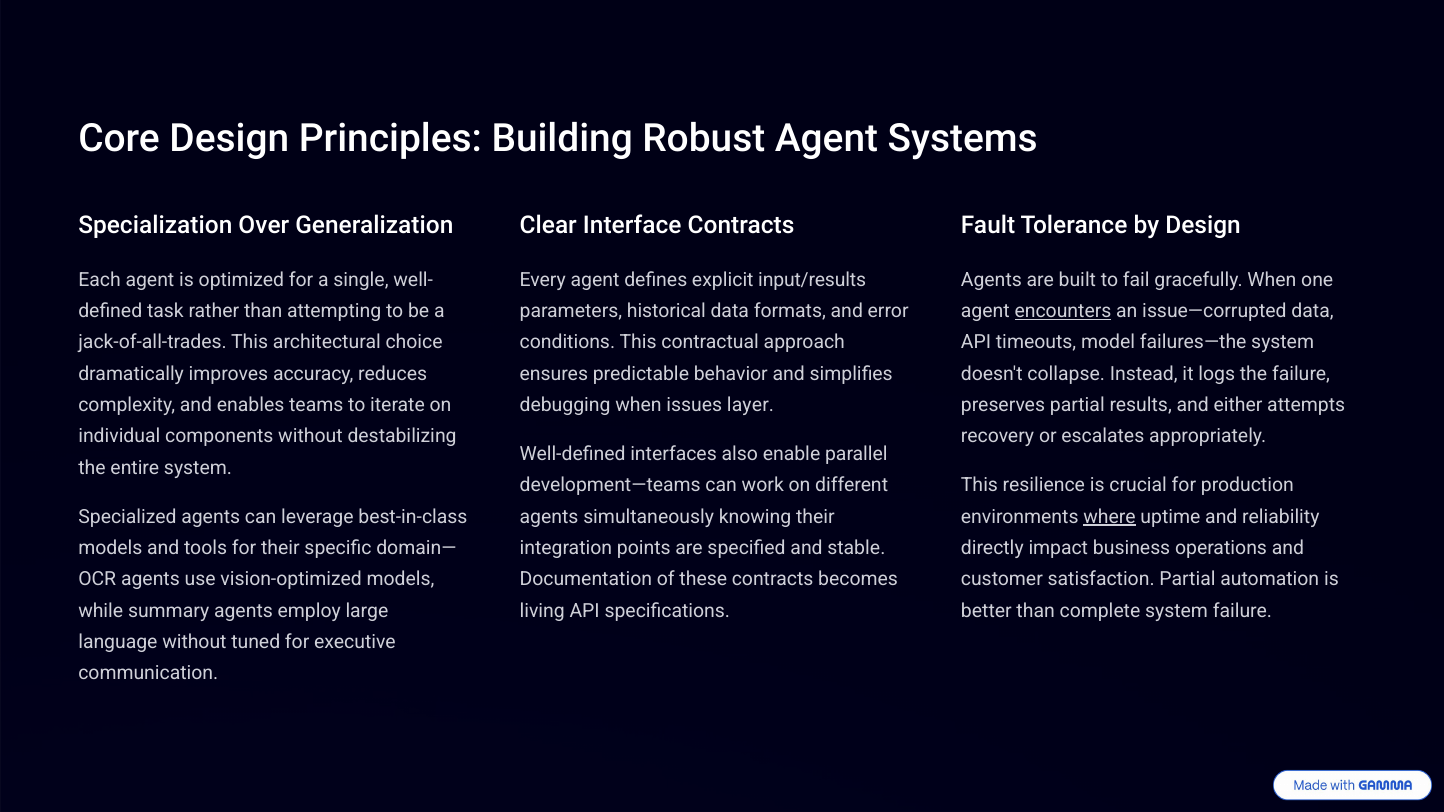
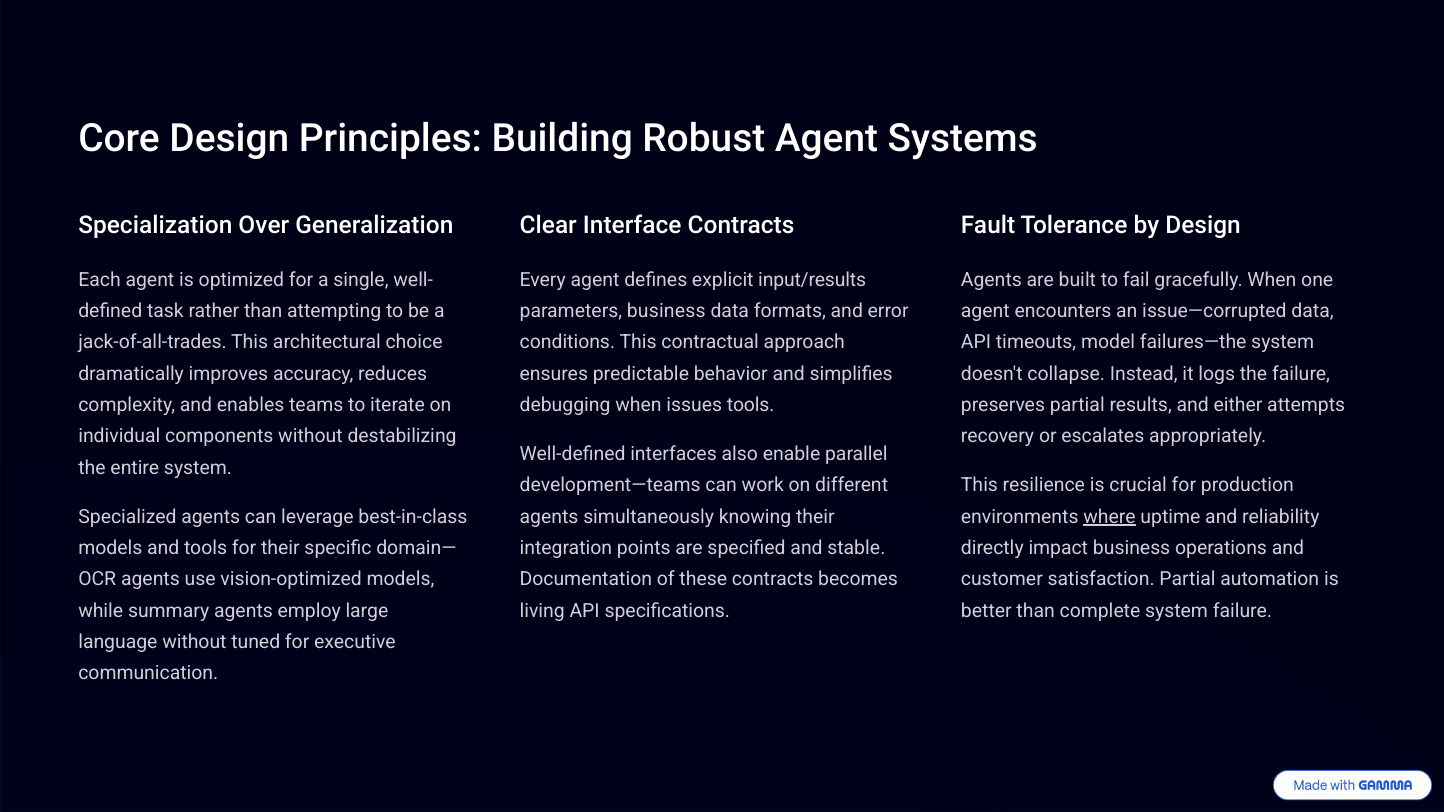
parameters historical: historical -> business
encounters underline: present -> none
issues layer: layer -> tools
